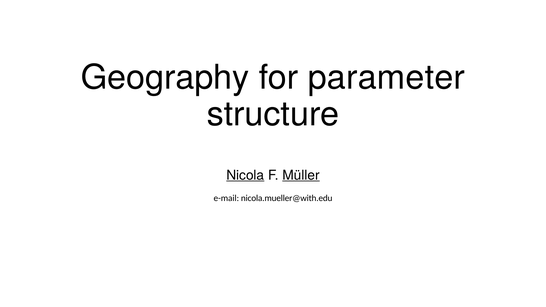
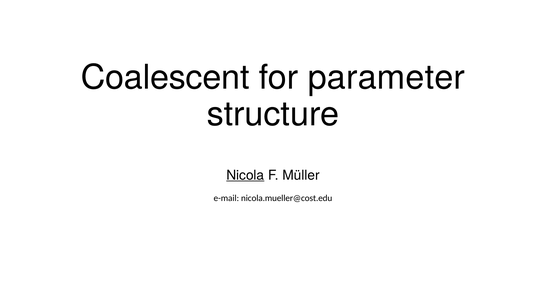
Geography: Geography -> Coalescent
Müller underline: present -> none
nicola.mueller@with.edu: nicola.mueller@with.edu -> nicola.mueller@cost.edu
